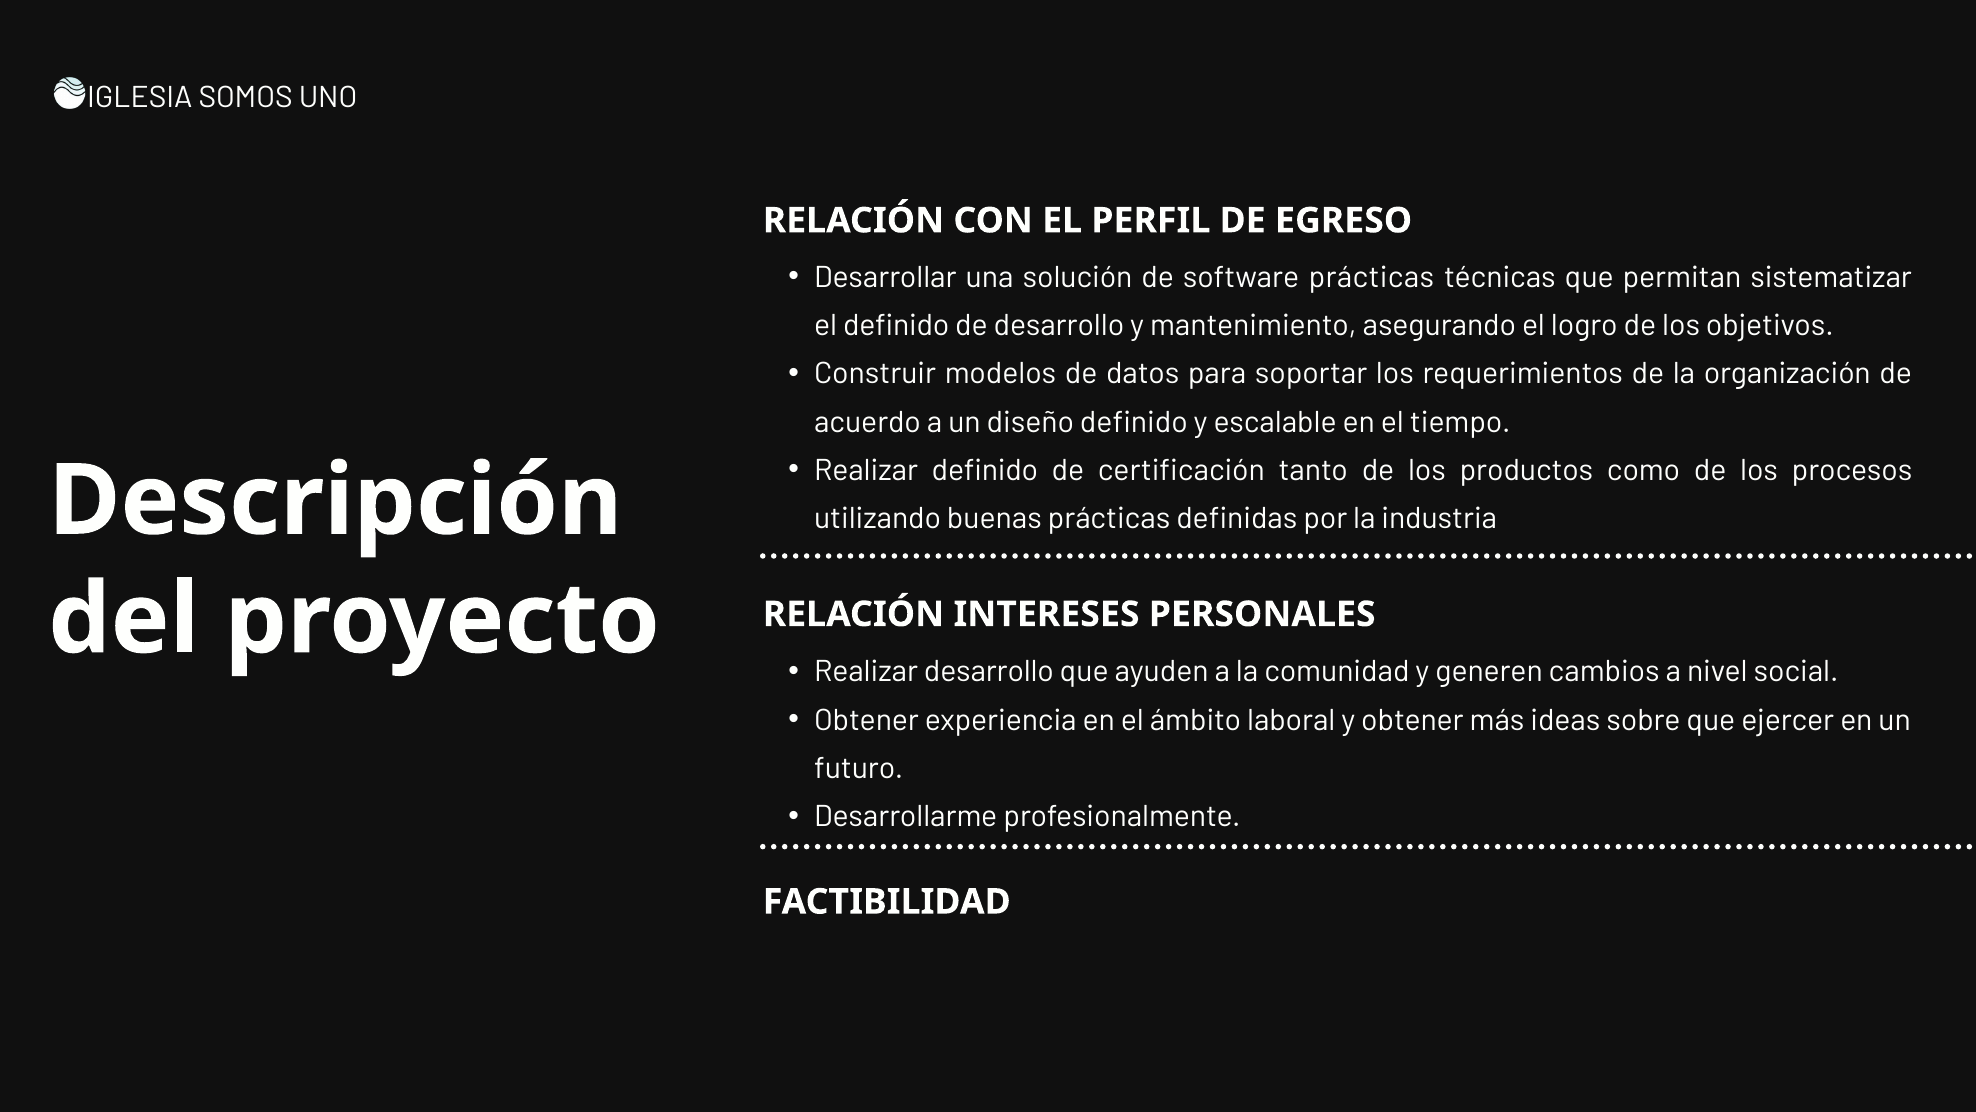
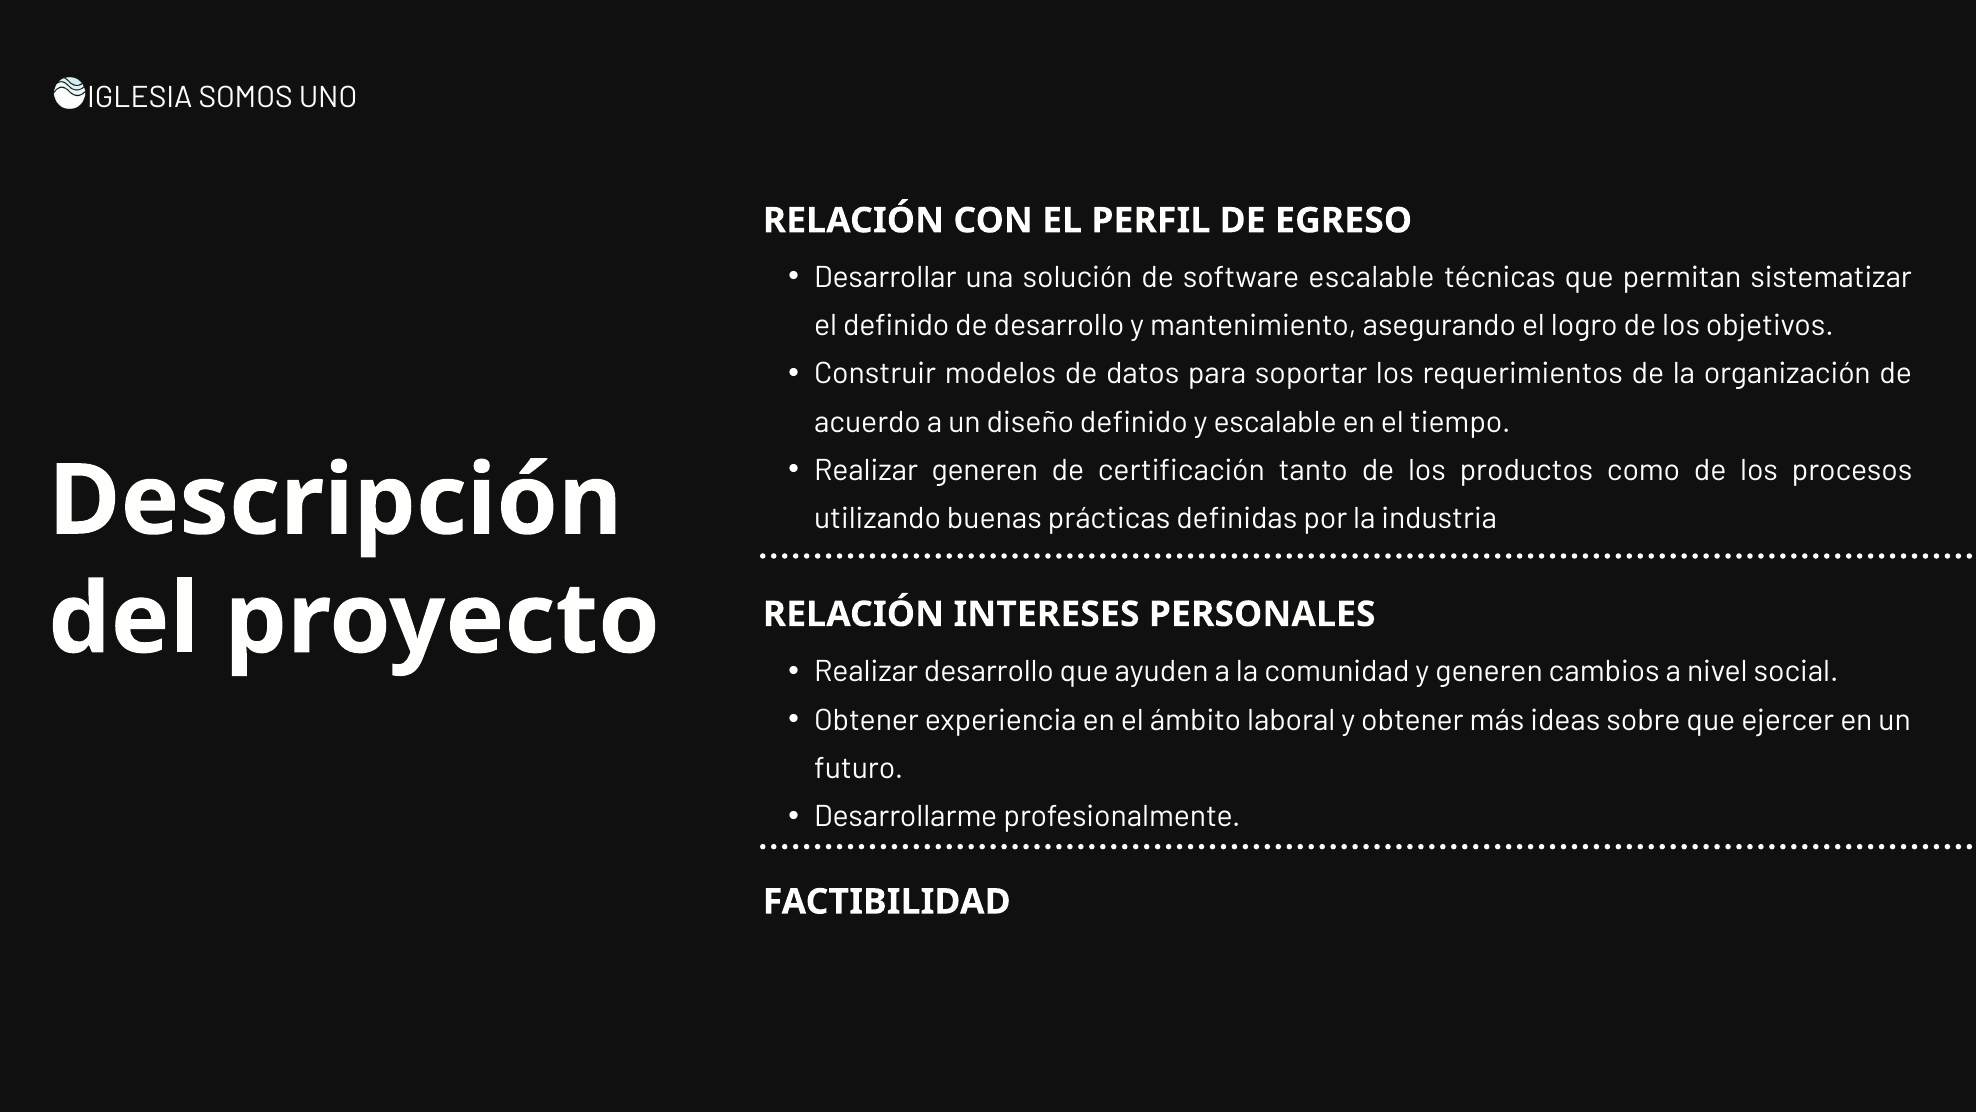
software prácticas: prácticas -> escalable
Realizar definido: definido -> generen
